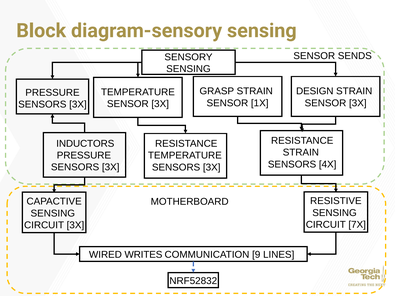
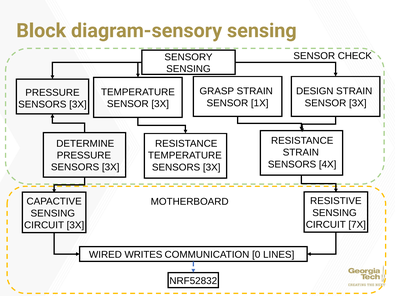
SENDS: SENDS -> CHECK
INDUCTORS: INDUCTORS -> DETERMINE
9: 9 -> 0
